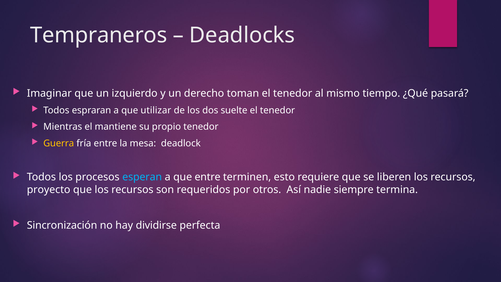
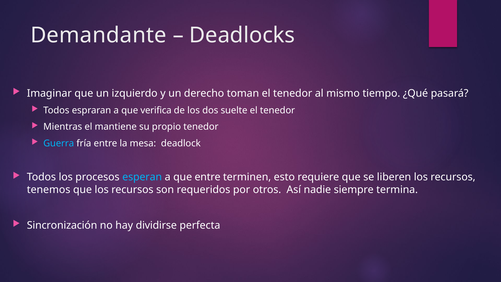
Tempraneros: Tempraneros -> Demandante
utilizar: utilizar -> verifica
Guerra colour: yellow -> light blue
proyecto: proyecto -> tenemos
